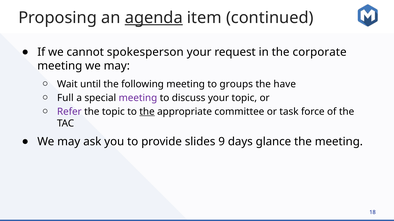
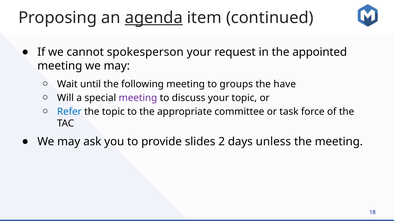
corporate: corporate -> appointed
Full: Full -> Will
Refer colour: purple -> blue
the at (147, 112) underline: present -> none
9: 9 -> 2
glance: glance -> unless
